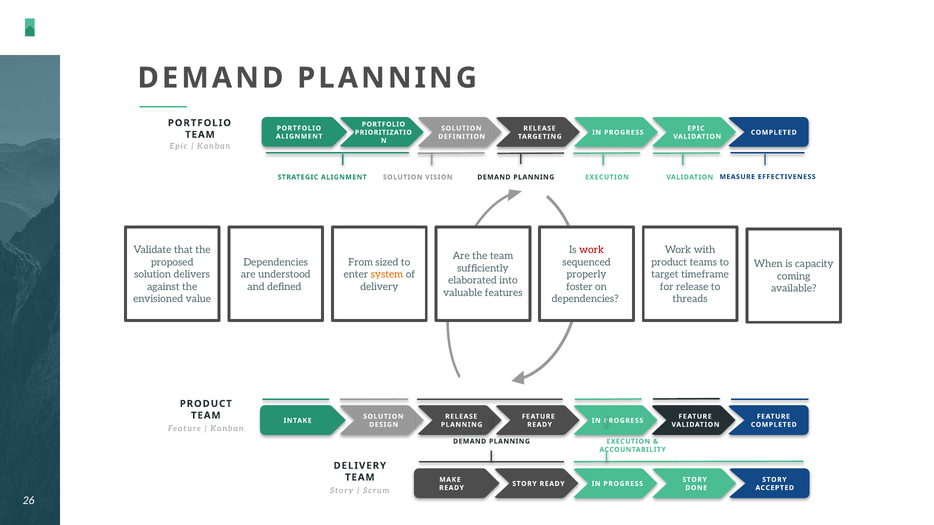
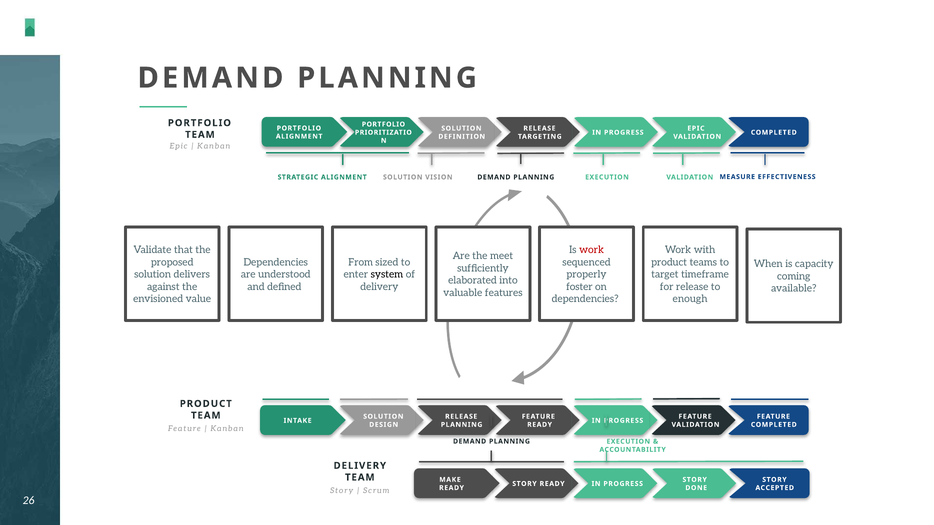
the team: team -> meet
system colour: orange -> black
threads: threads -> enough
